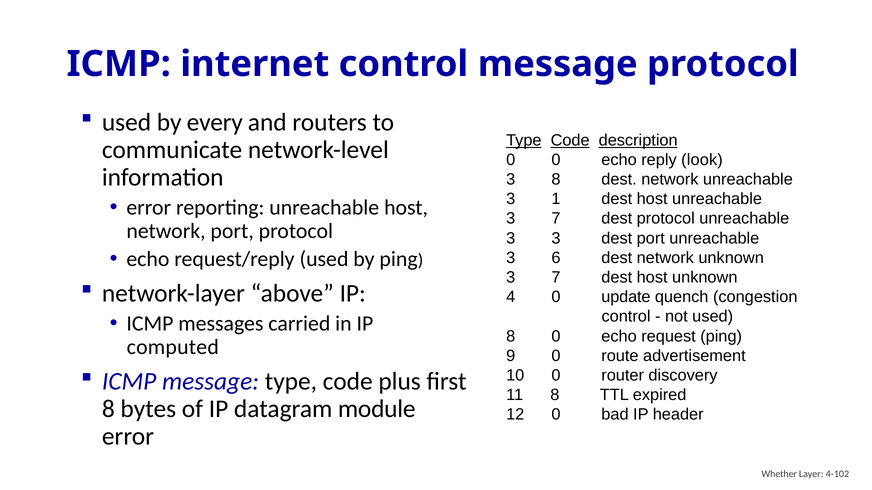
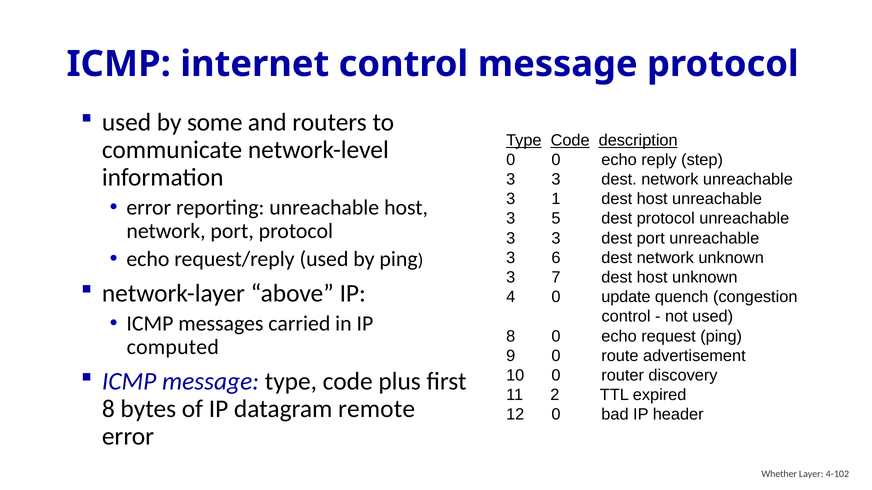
every: every -> some
look: look -> step
8 at (556, 179): 8 -> 3
7 at (556, 219): 7 -> 5
11 8: 8 -> 2
module: module -> remote
